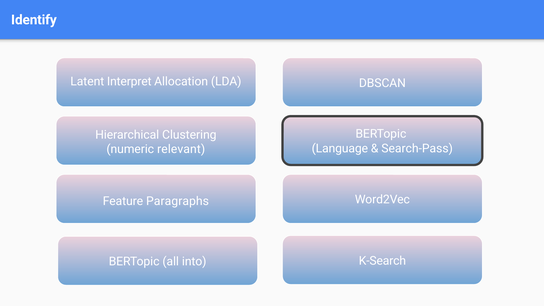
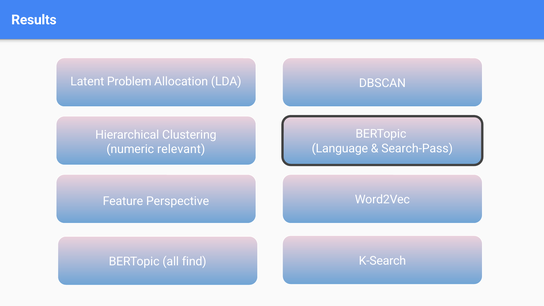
Identify: Identify -> Results
Interpret: Interpret -> Problem
Paragraphs: Paragraphs -> Perspective
into: into -> find
